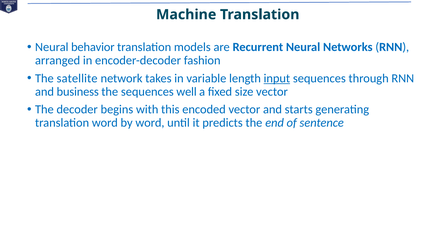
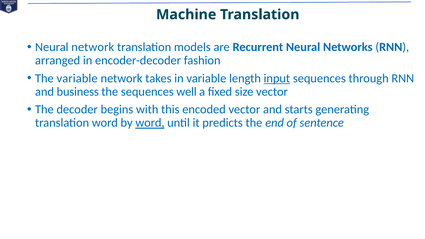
Neural behavior: behavior -> network
The satellite: satellite -> variable
word at (150, 123) underline: none -> present
